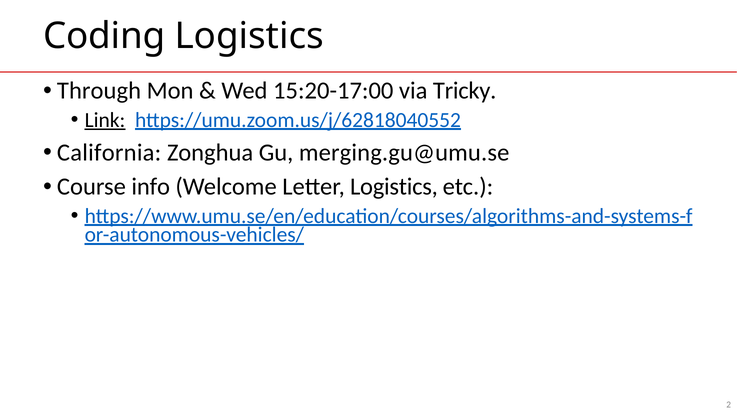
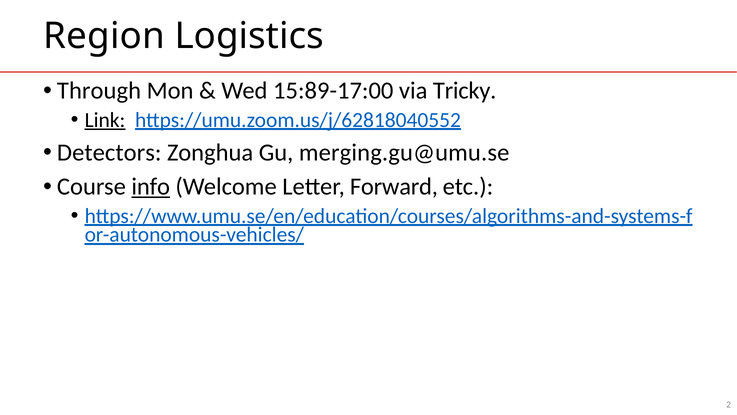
Coding: Coding -> Region
15:20-17:00: 15:20-17:00 -> 15:89-17:00
California: California -> Detectors
info underline: none -> present
Letter Logistics: Logistics -> Forward
